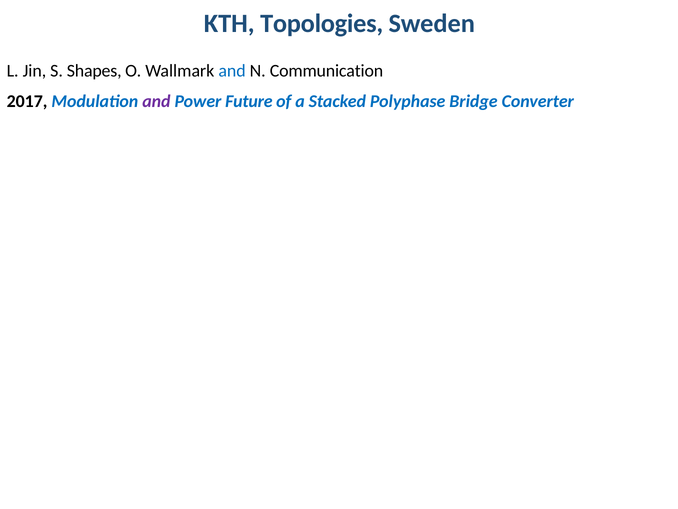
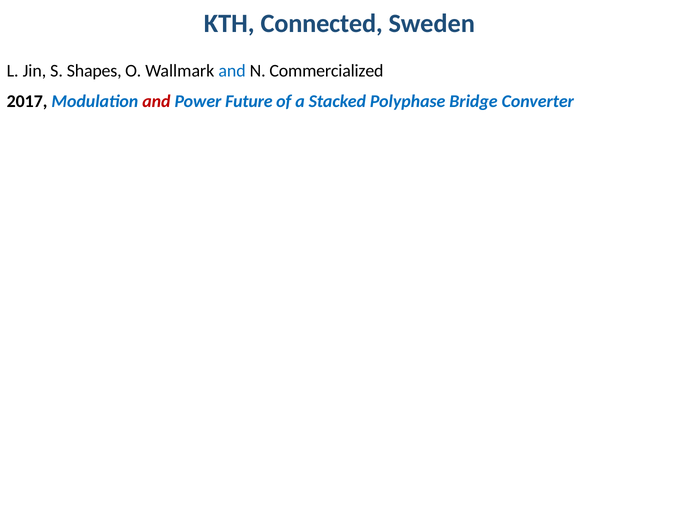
Topologies: Topologies -> Connected
Communication: Communication -> Commercialized
and at (156, 101) colour: purple -> red
